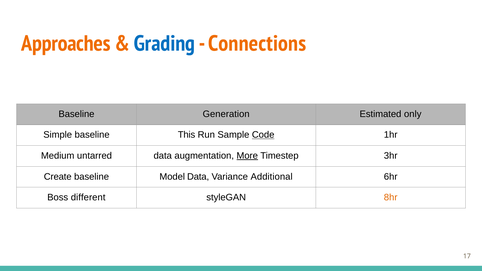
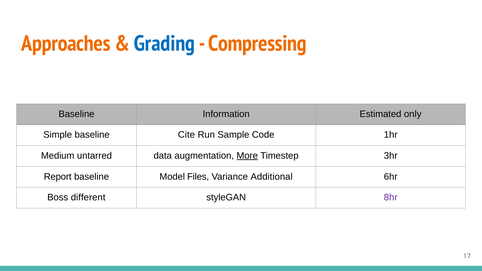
Connections: Connections -> Compressing
Generation: Generation -> Information
This: This -> Cite
Code underline: present -> none
Create: Create -> Report
Model Data: Data -> Files
8hr colour: orange -> purple
